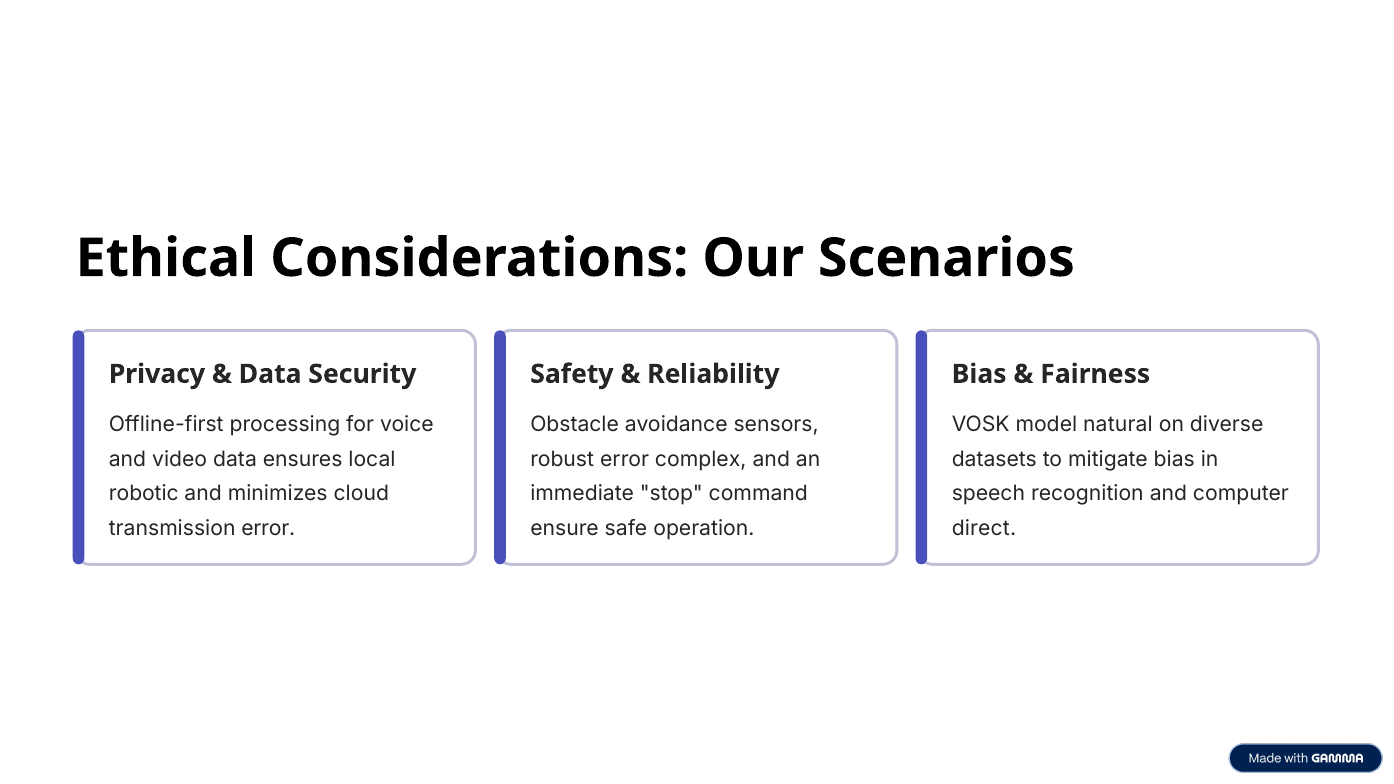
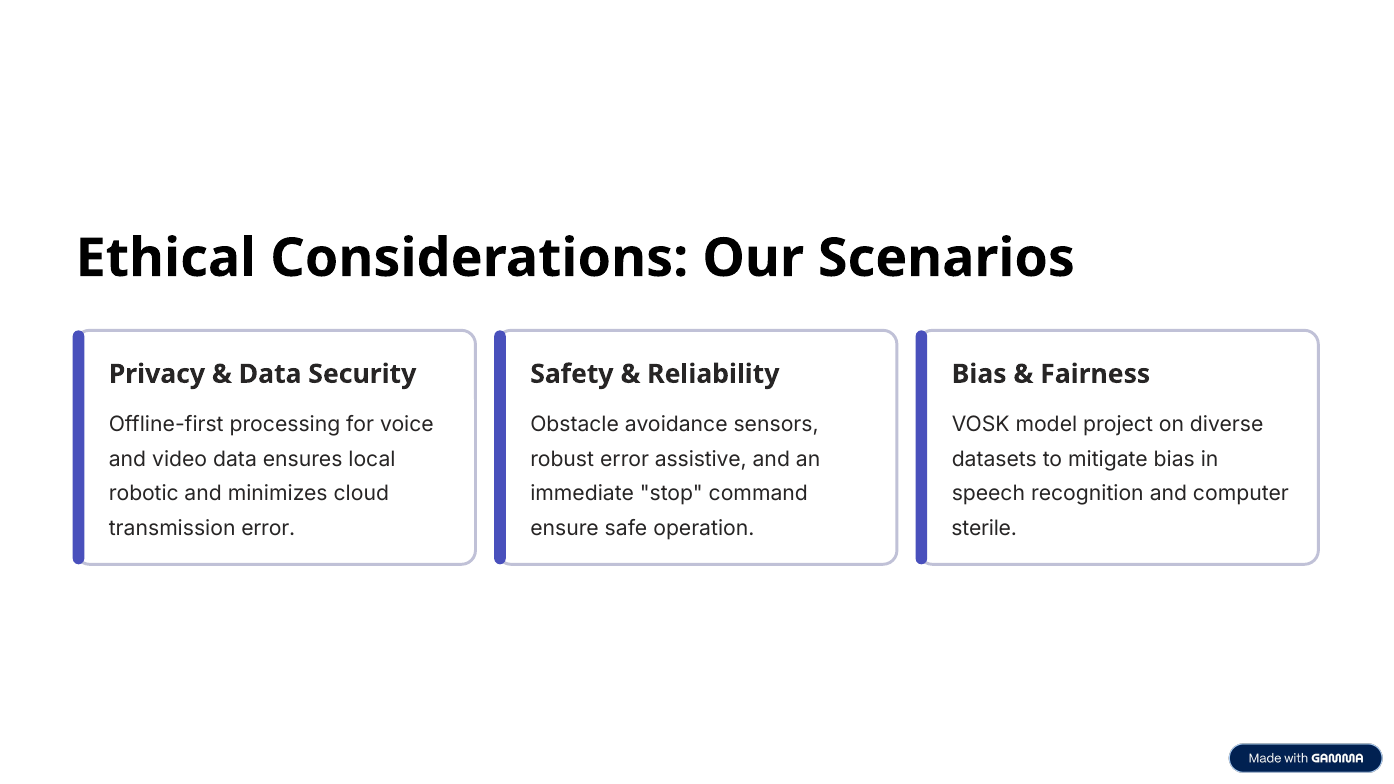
natural: natural -> project
complex: complex -> assistive
direct: direct -> sterile
